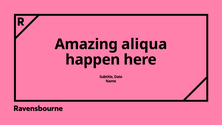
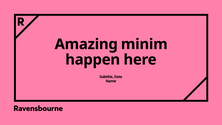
aliqua: aliqua -> minim
